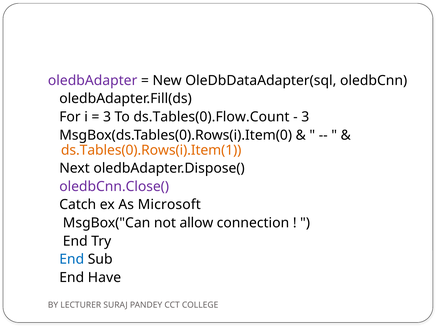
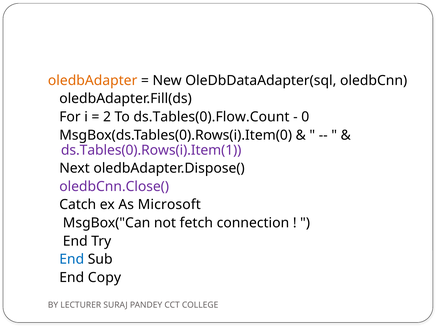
oledbAdapter colour: purple -> orange
3 at (107, 117): 3 -> 2
3 at (305, 117): 3 -> 0
ds.Tables(0).Rows(i).Item(1 colour: orange -> purple
allow: allow -> fetch
Have: Have -> Copy
